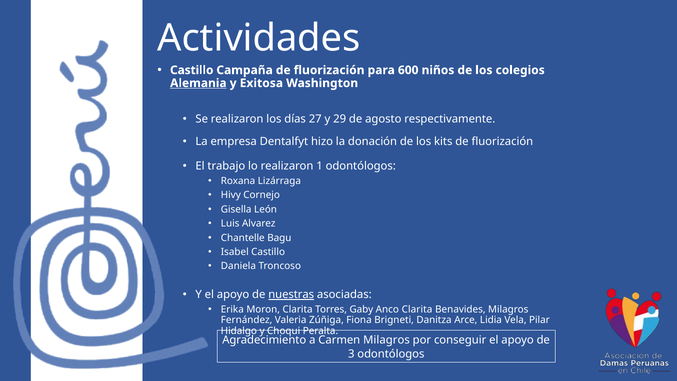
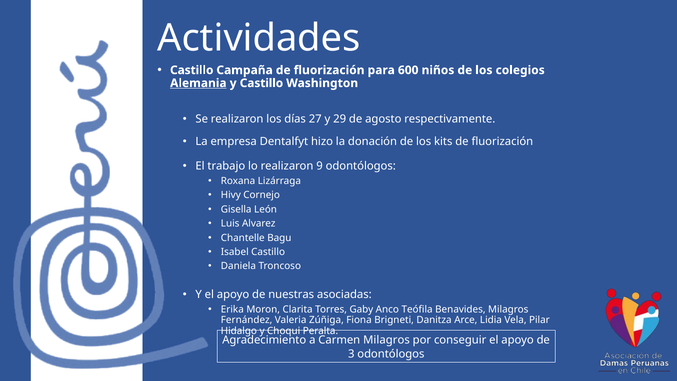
y Exitosa: Exitosa -> Castillo
1: 1 -> 9
nuestras underline: present -> none
Anco Clarita: Clarita -> Teófila
